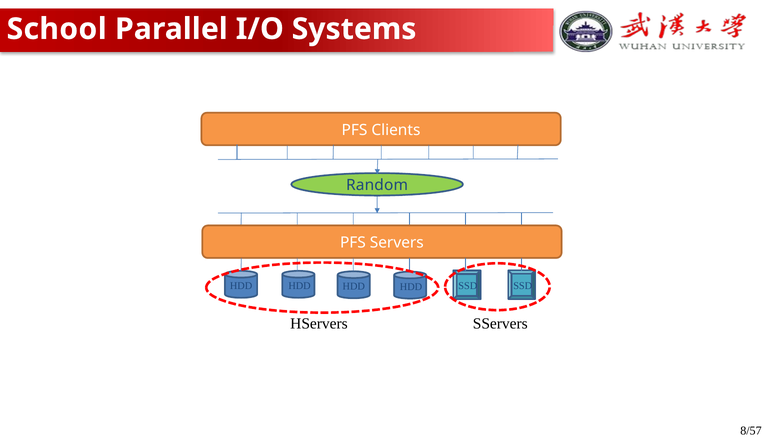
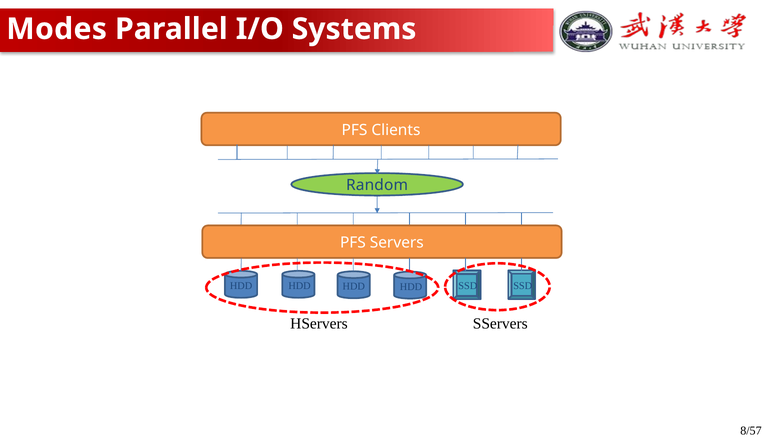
School: School -> Modes
